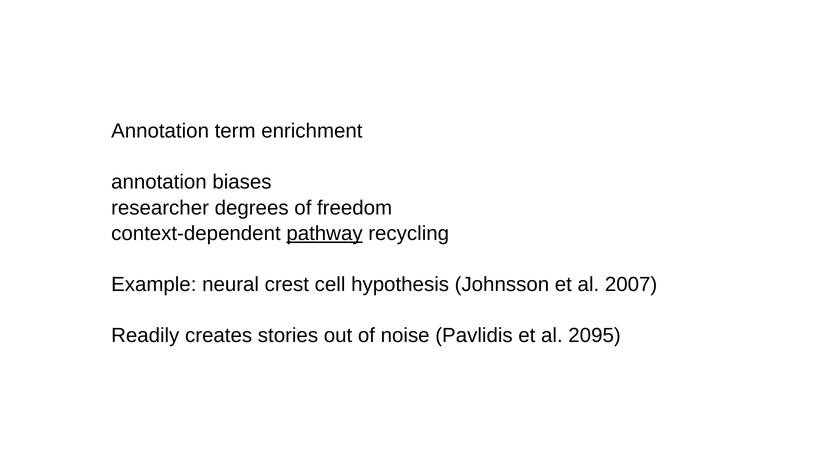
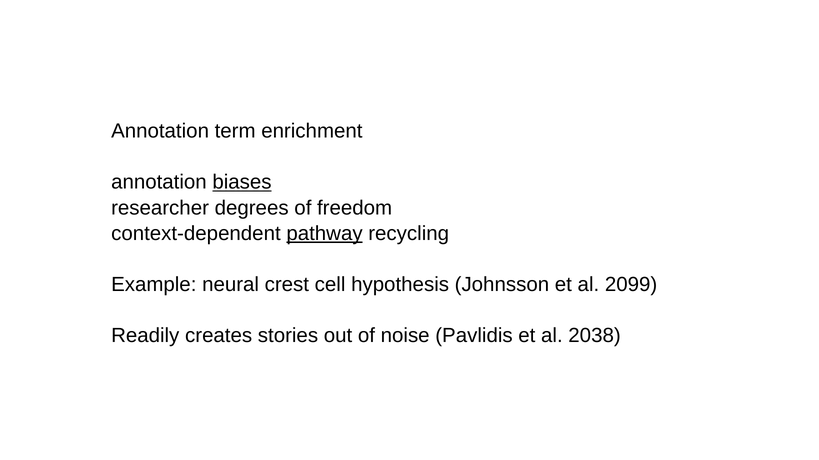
biases underline: none -> present
2007: 2007 -> 2099
2095: 2095 -> 2038
